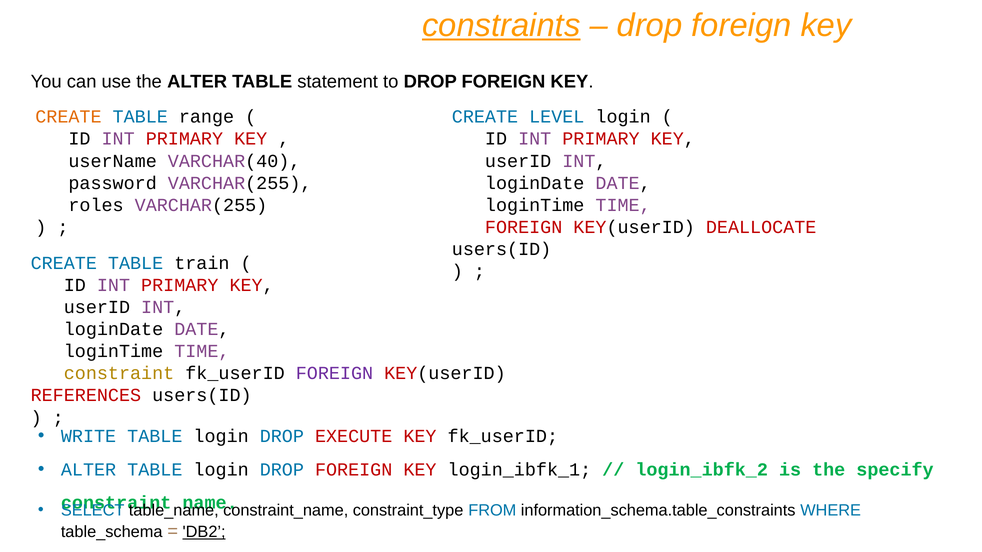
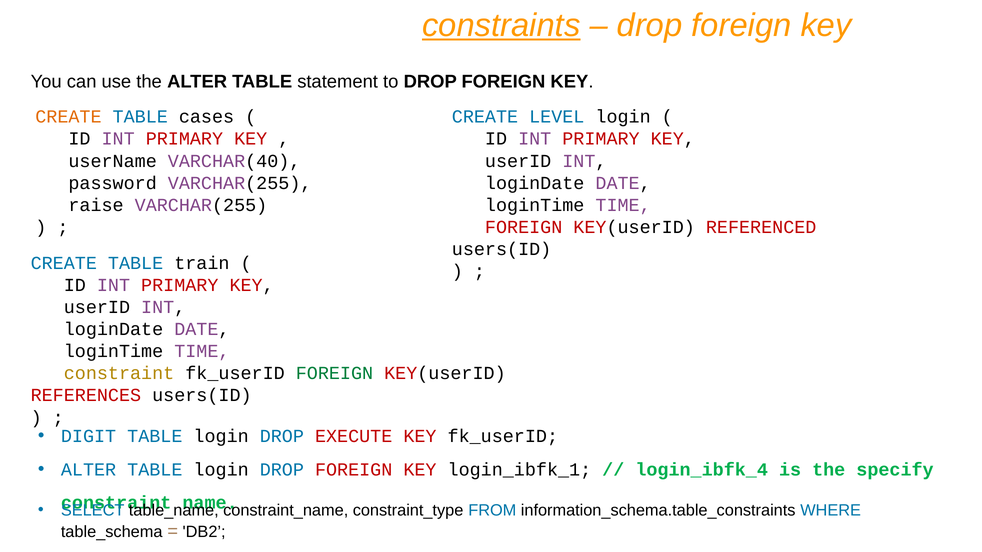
range: range -> cases
roles: roles -> raise
DEALLOCATE: DEALLOCATE -> REFERENCED
FOREIGN at (334, 374) colour: purple -> green
WRITE: WRITE -> DIGIT
login_ibfk_2: login_ibfk_2 -> login_ibfk_4
DB2 underline: present -> none
